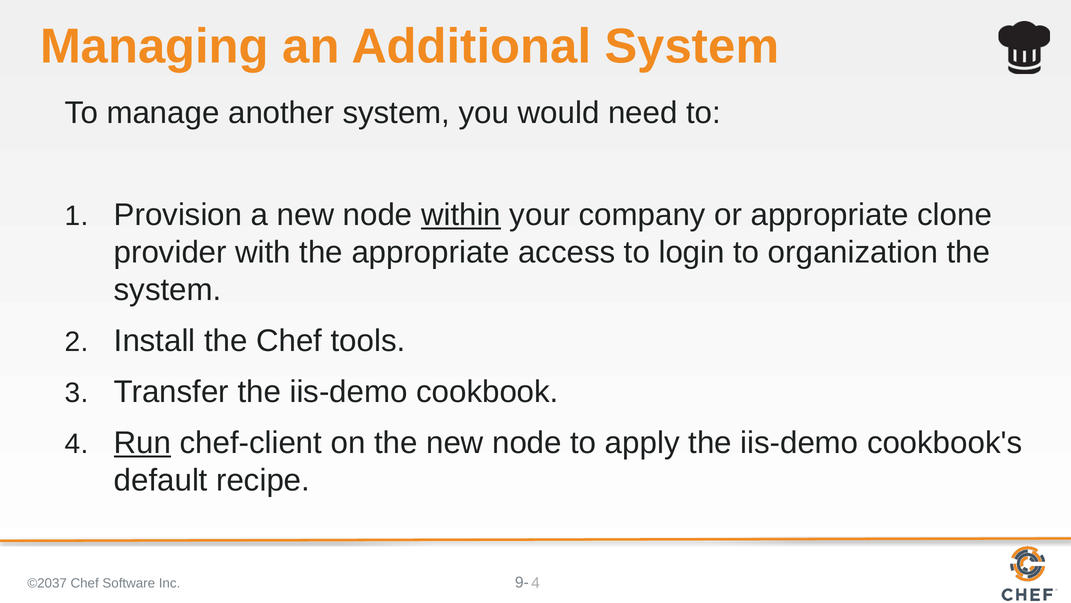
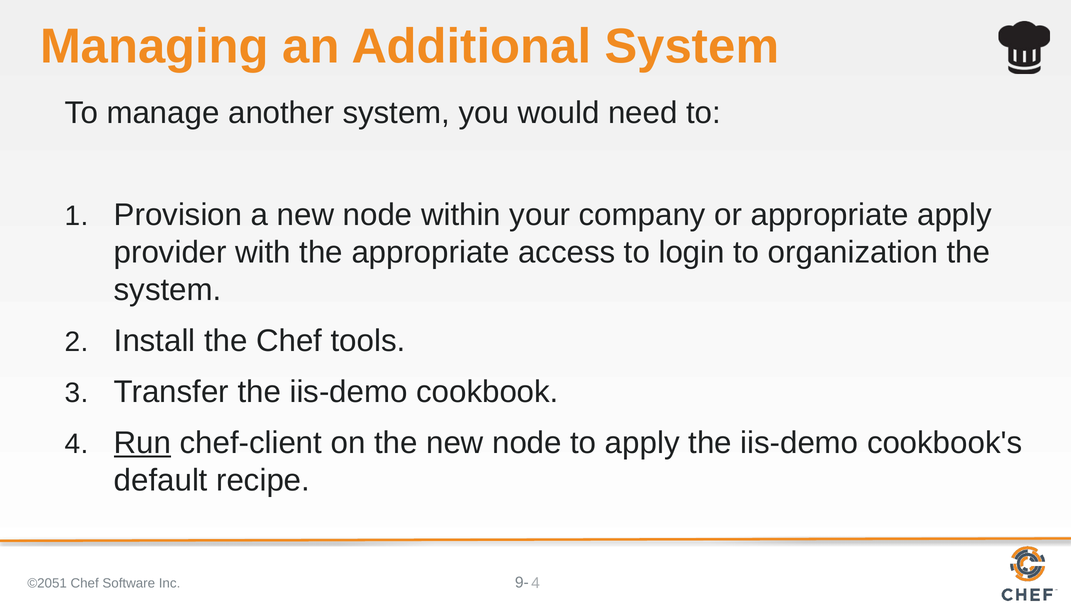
within underline: present -> none
appropriate clone: clone -> apply
©2037: ©2037 -> ©2051
